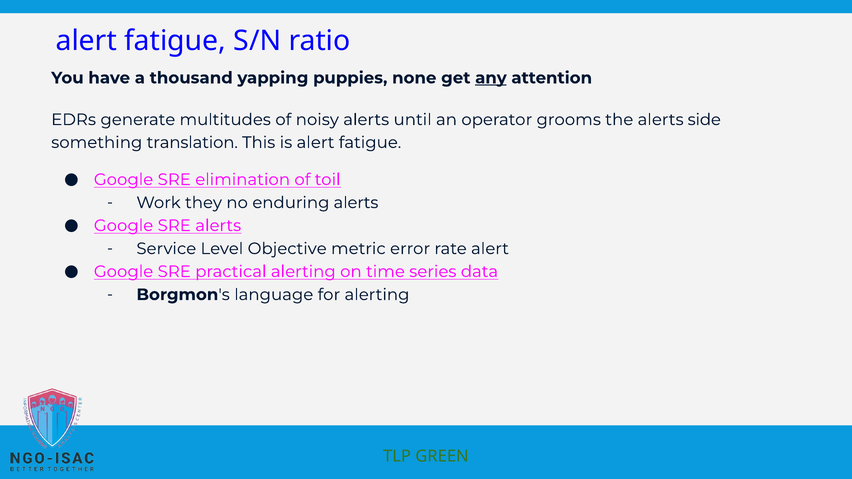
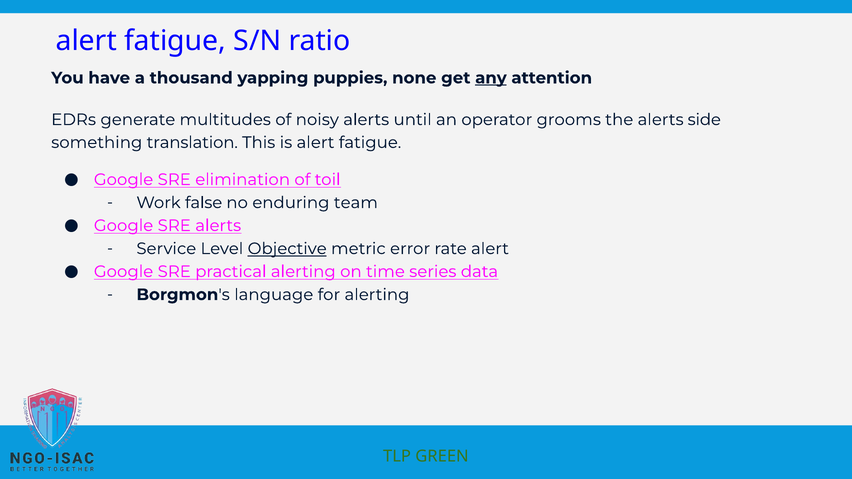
they: they -> false
enduring alerts: alerts -> team
Objective underline: none -> present
